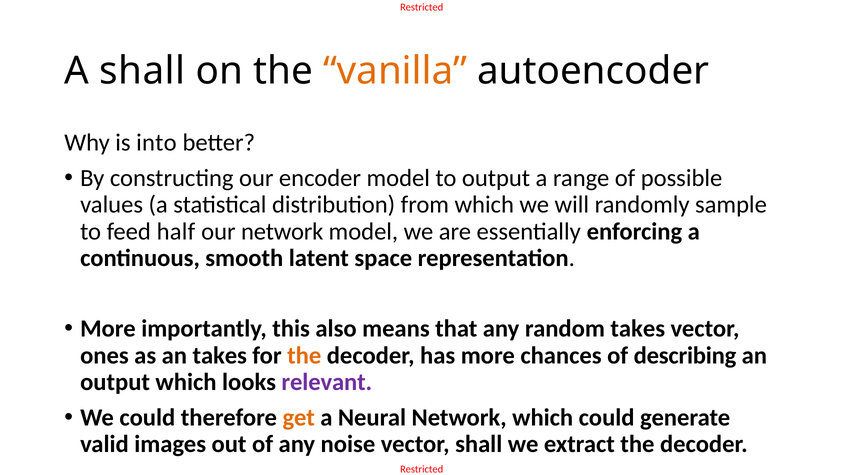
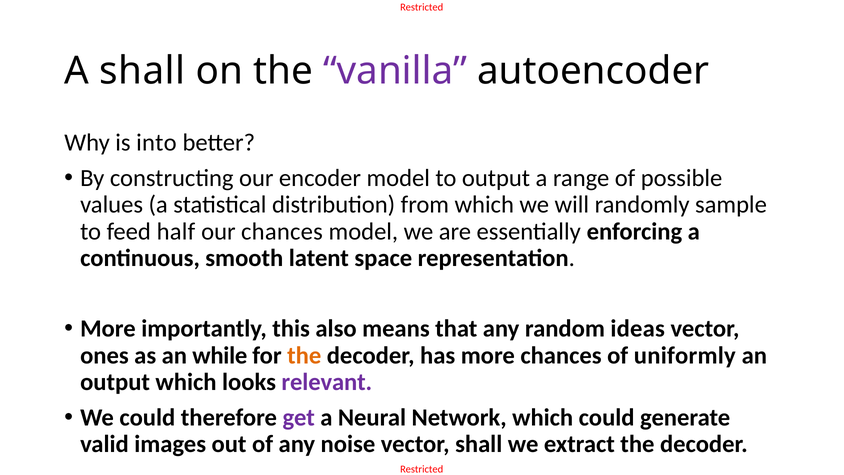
vanilla colour: orange -> purple
our network: network -> chances
random takes: takes -> ideas
an takes: takes -> while
describing: describing -> uniformly
get colour: orange -> purple
